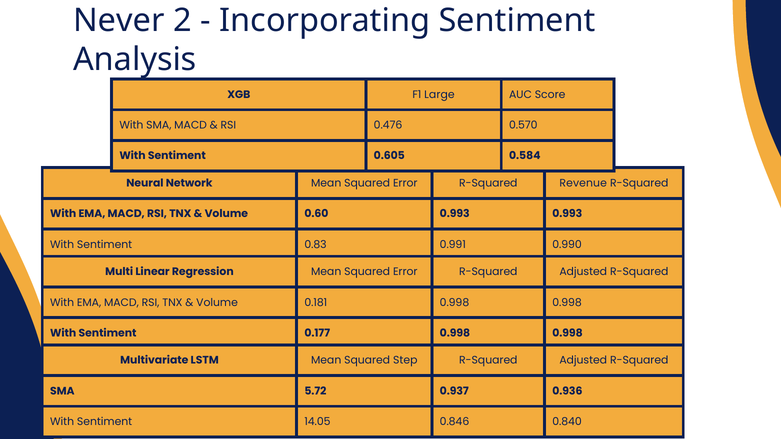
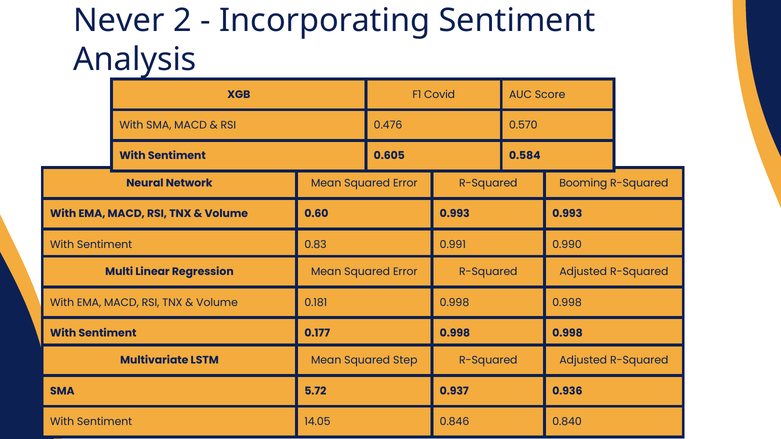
Large: Large -> Covid
Revenue: Revenue -> Booming
